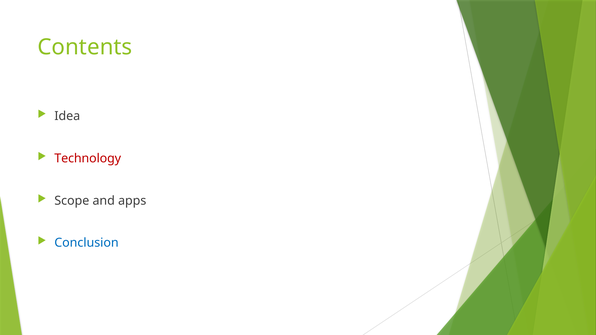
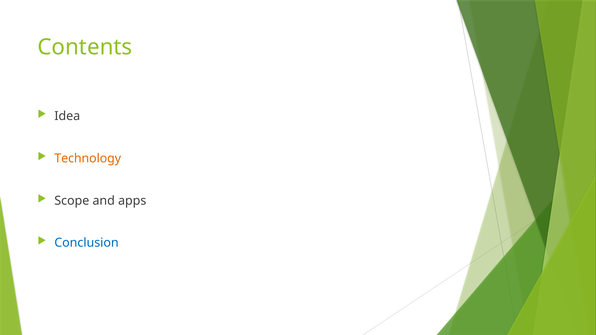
Technology colour: red -> orange
